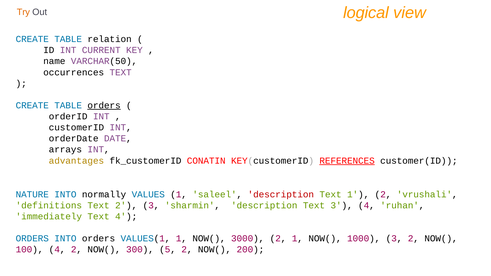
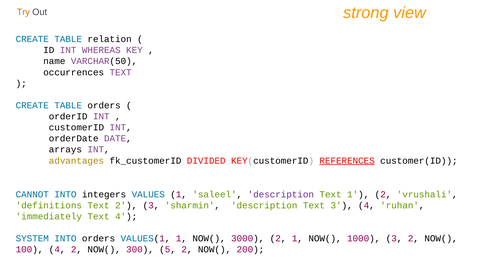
logical: logical -> strong
CURRENT: CURRENT -> WHEREAS
orders at (104, 106) underline: present -> none
CONATIN: CONATIN -> DIVIDED
NATURE: NATURE -> CANNOT
normally: normally -> integers
description at (281, 194) colour: red -> purple
ORDERS at (32, 239): ORDERS -> SYSTEM
